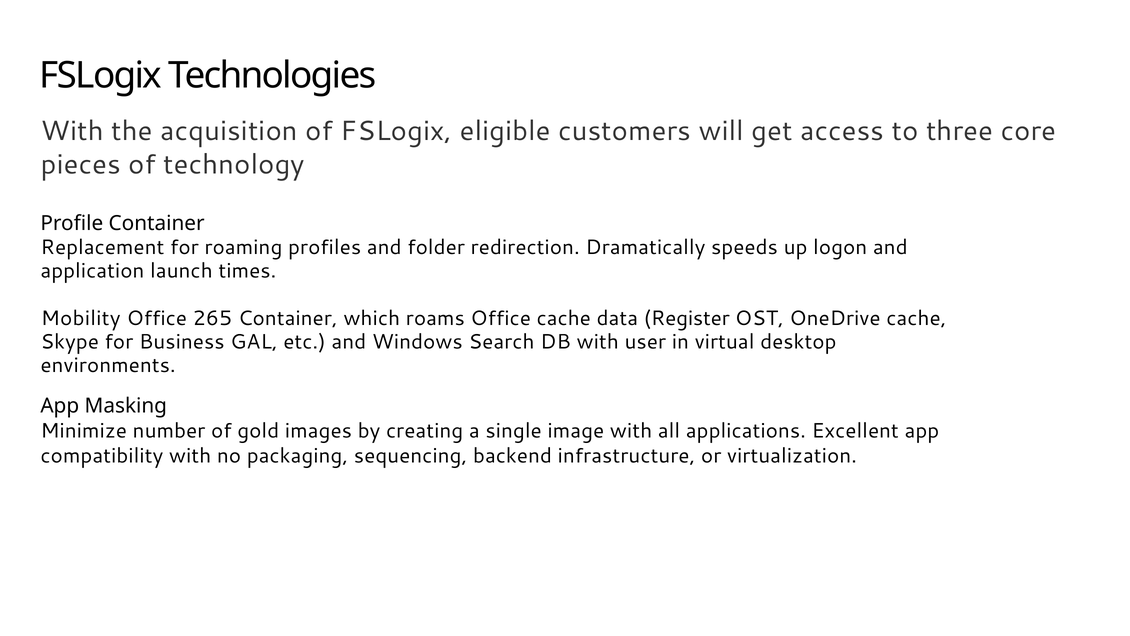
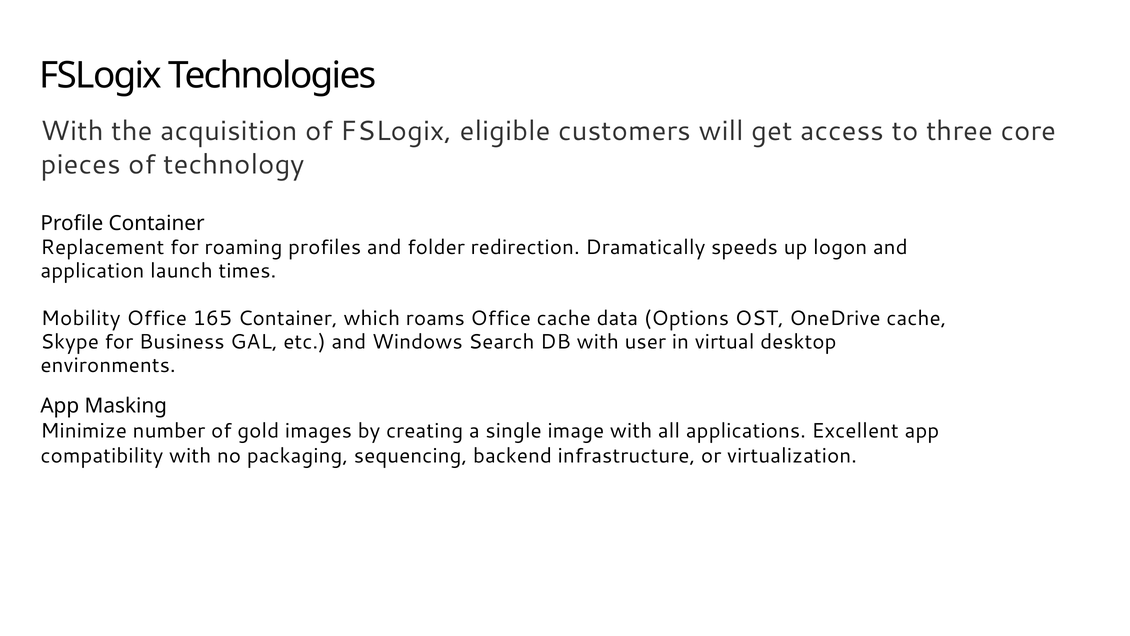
265: 265 -> 165
Register: Register -> Options
